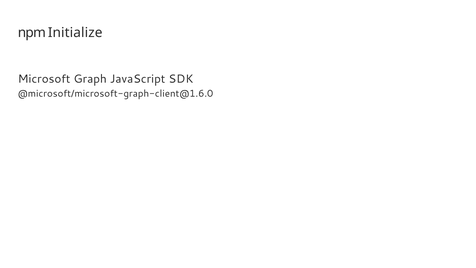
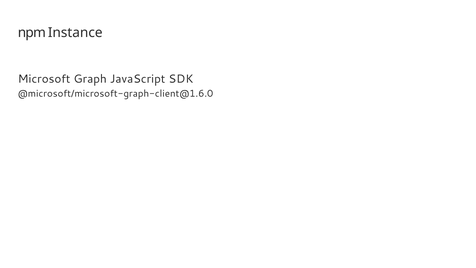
Initialize: Initialize -> Instance
